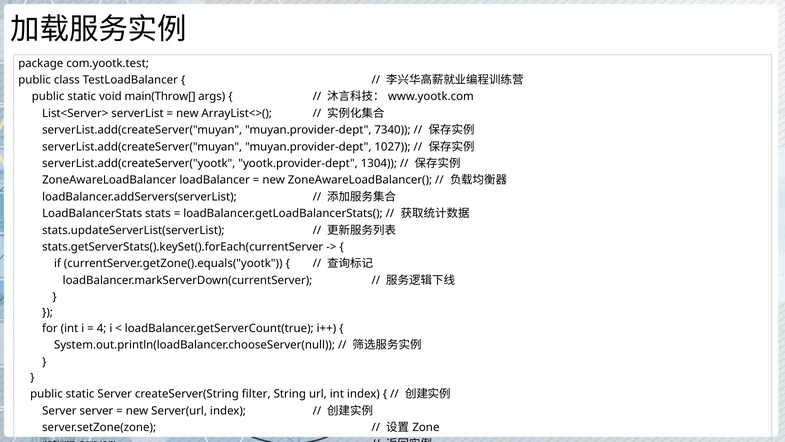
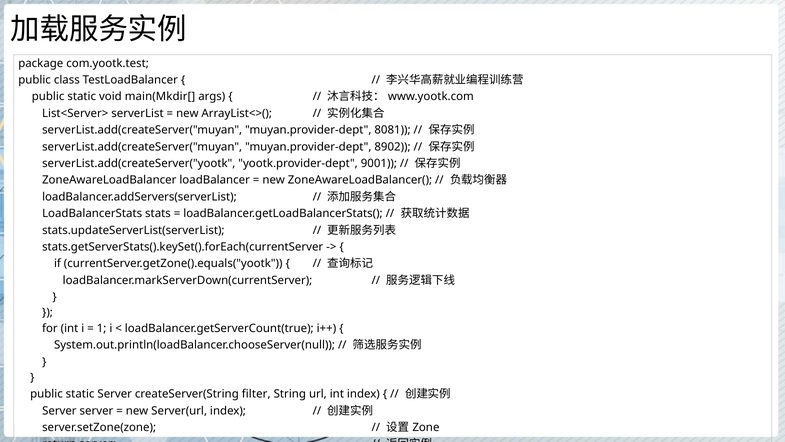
main(Throw[: main(Throw[ -> main(Mkdir[
7340: 7340 -> 8081
1027: 1027 -> 8902
1304: 1304 -> 9001
4: 4 -> 1
